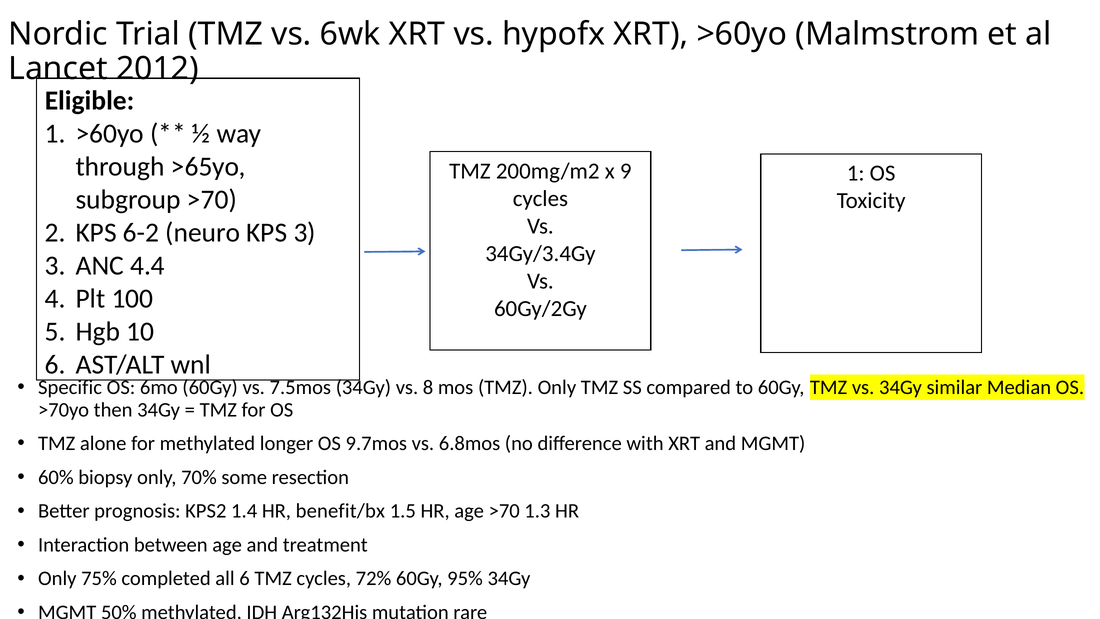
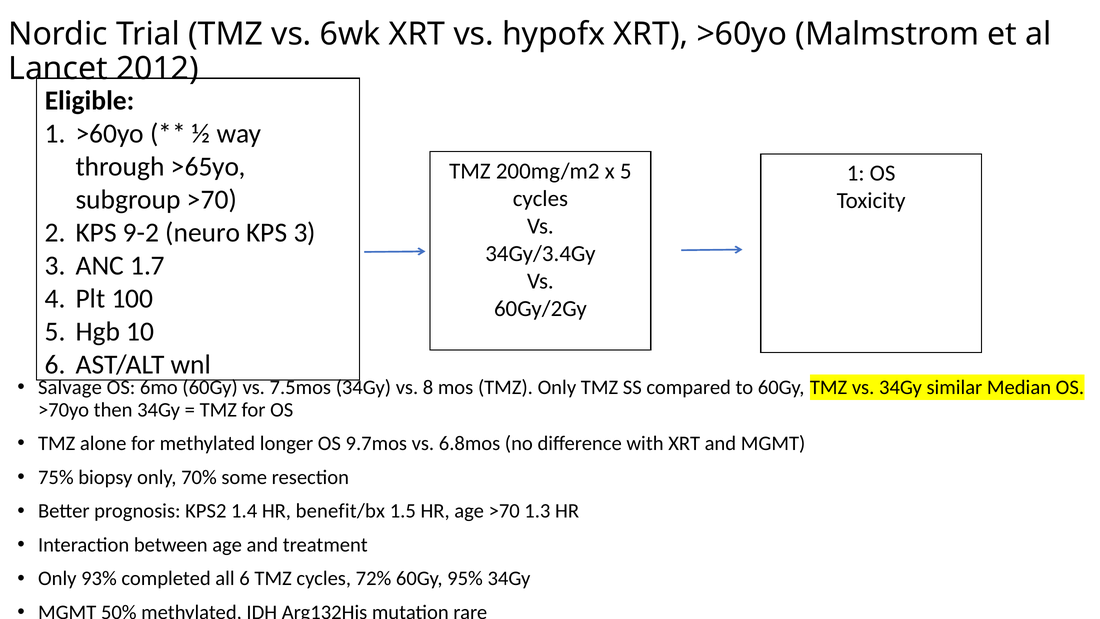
x 9: 9 -> 5
6-2: 6-2 -> 9-2
4.4: 4.4 -> 1.7
Specific: Specific -> Salvage
60%: 60% -> 75%
75%: 75% -> 93%
